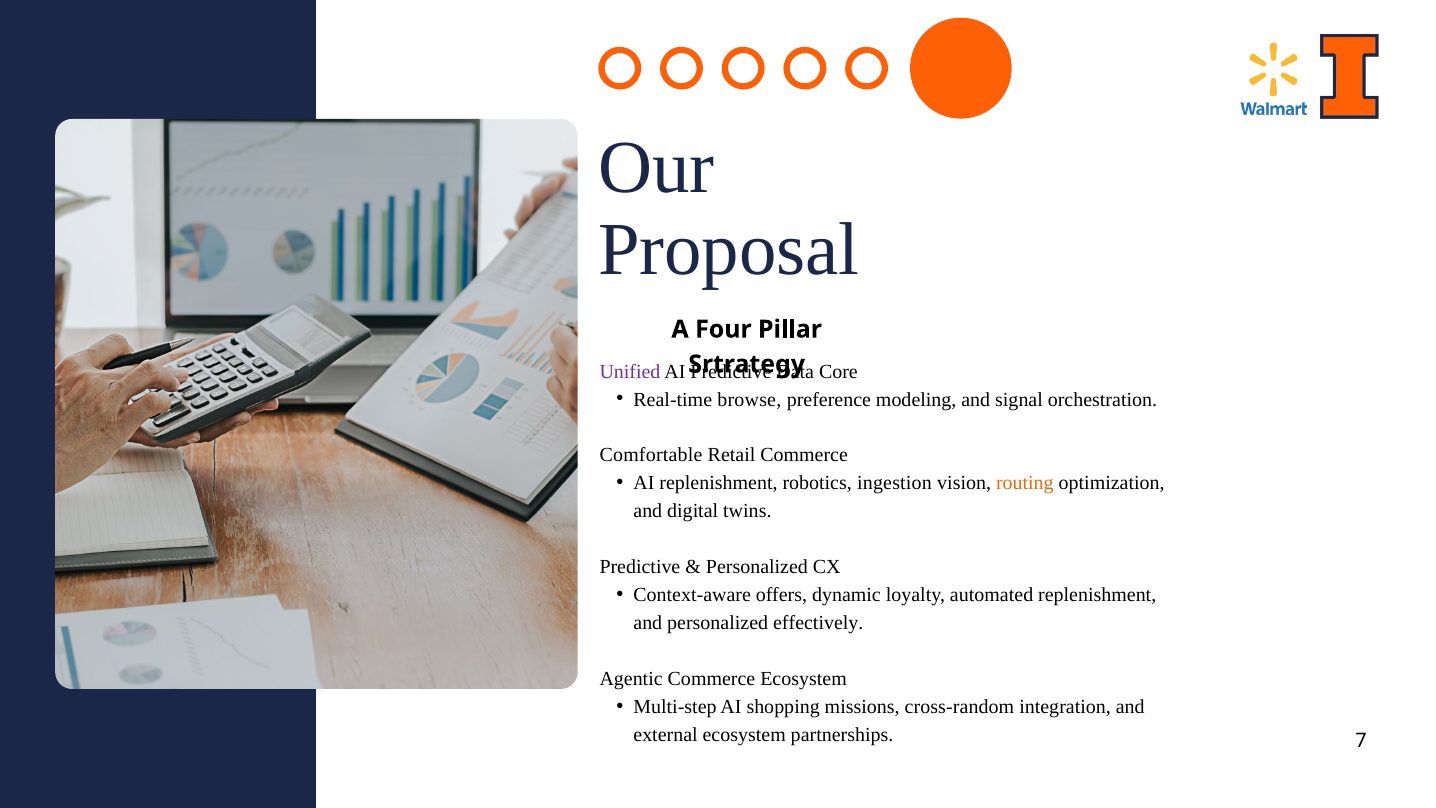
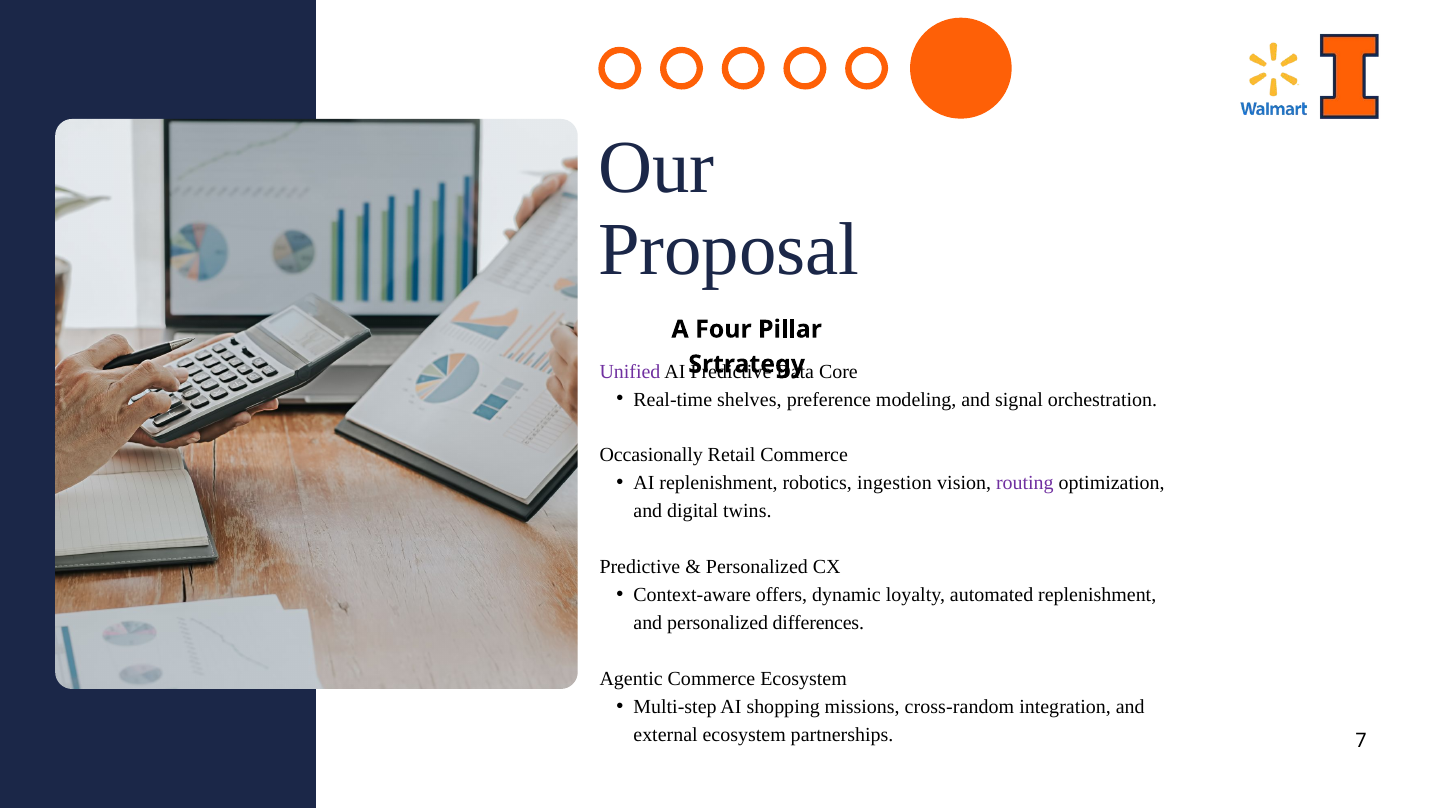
browse: browse -> shelves
Comfortable: Comfortable -> Occasionally
routing colour: orange -> purple
effectively: effectively -> differences
